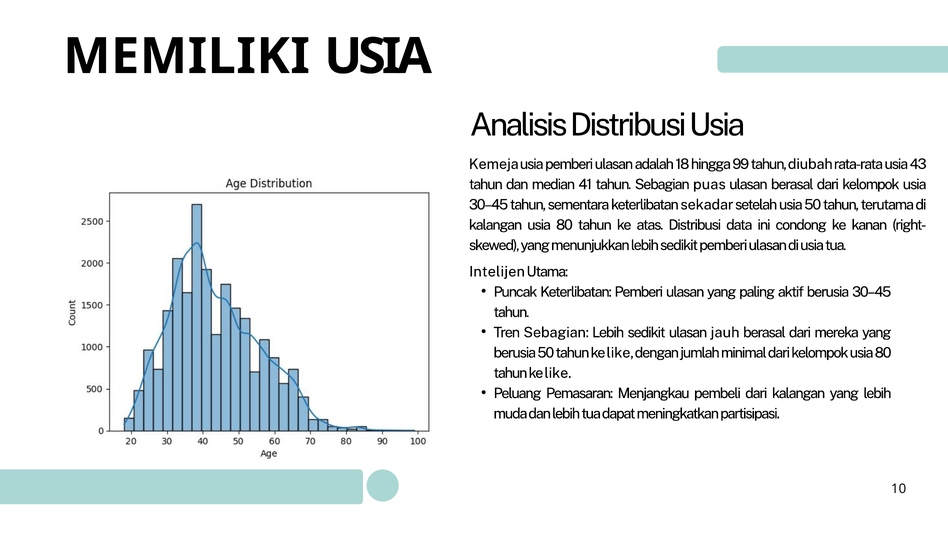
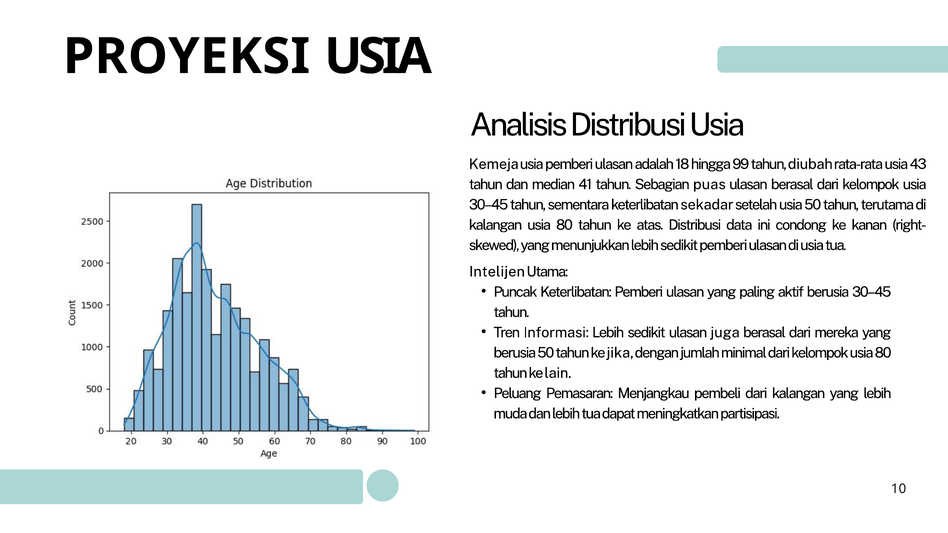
MEMILIKI: MEMILIKI -> PROYEKSI
Tren Sebagian: Sebagian -> Informasi
jauh: jauh -> juga
50 tahun ke like: like -> jika
like at (558, 373): like -> lain
